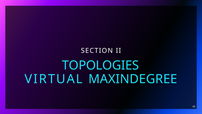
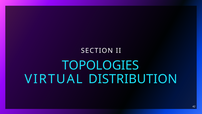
MAXINDEGREE: MAXINDEGREE -> DISTRIBUTION
